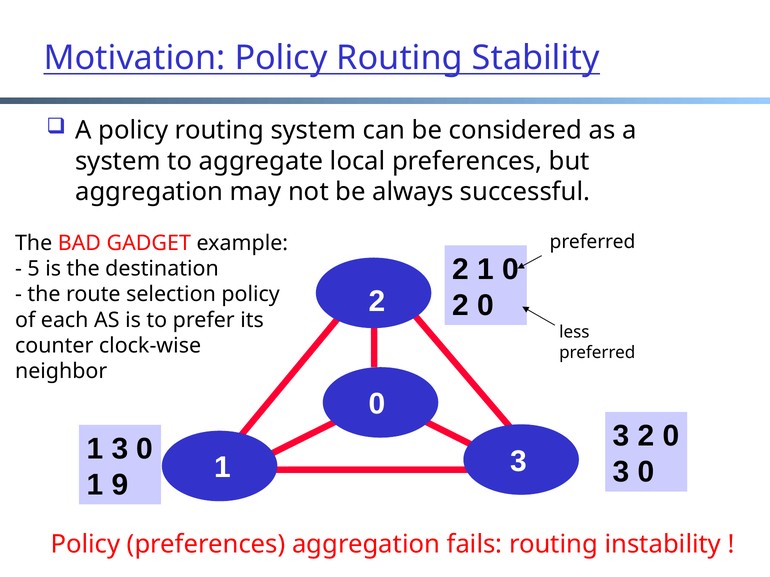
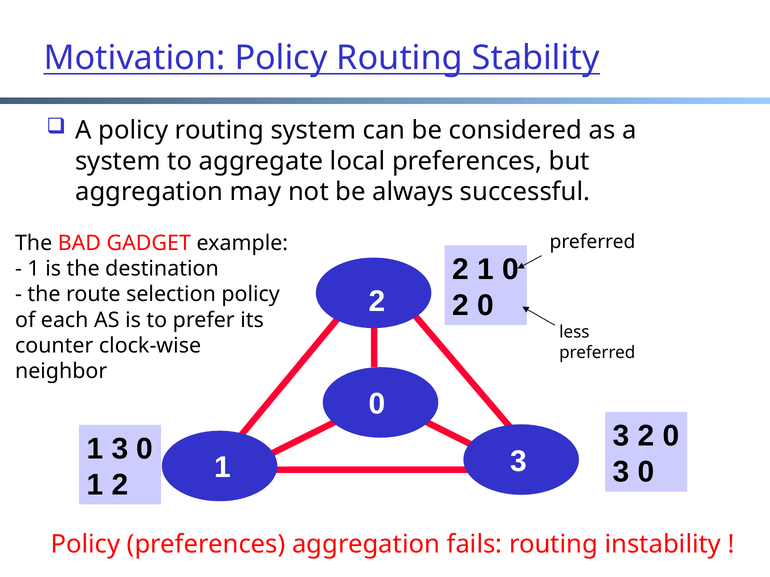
5 at (34, 269): 5 -> 1
9 at (120, 485): 9 -> 2
